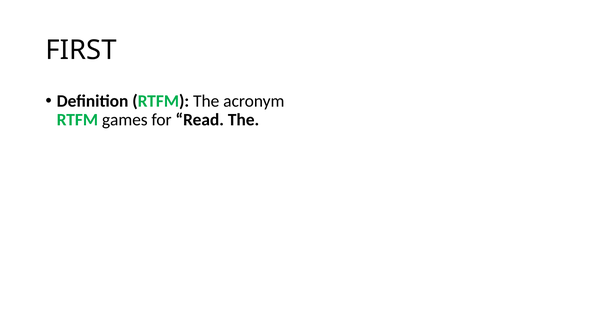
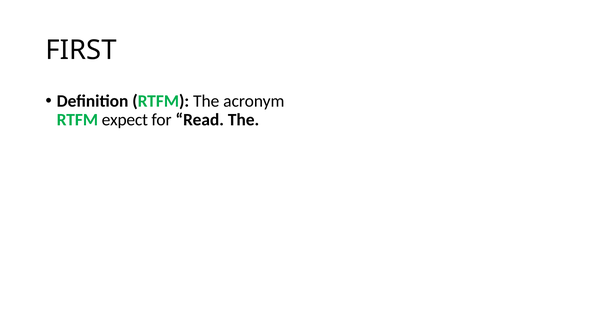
games: games -> expect
